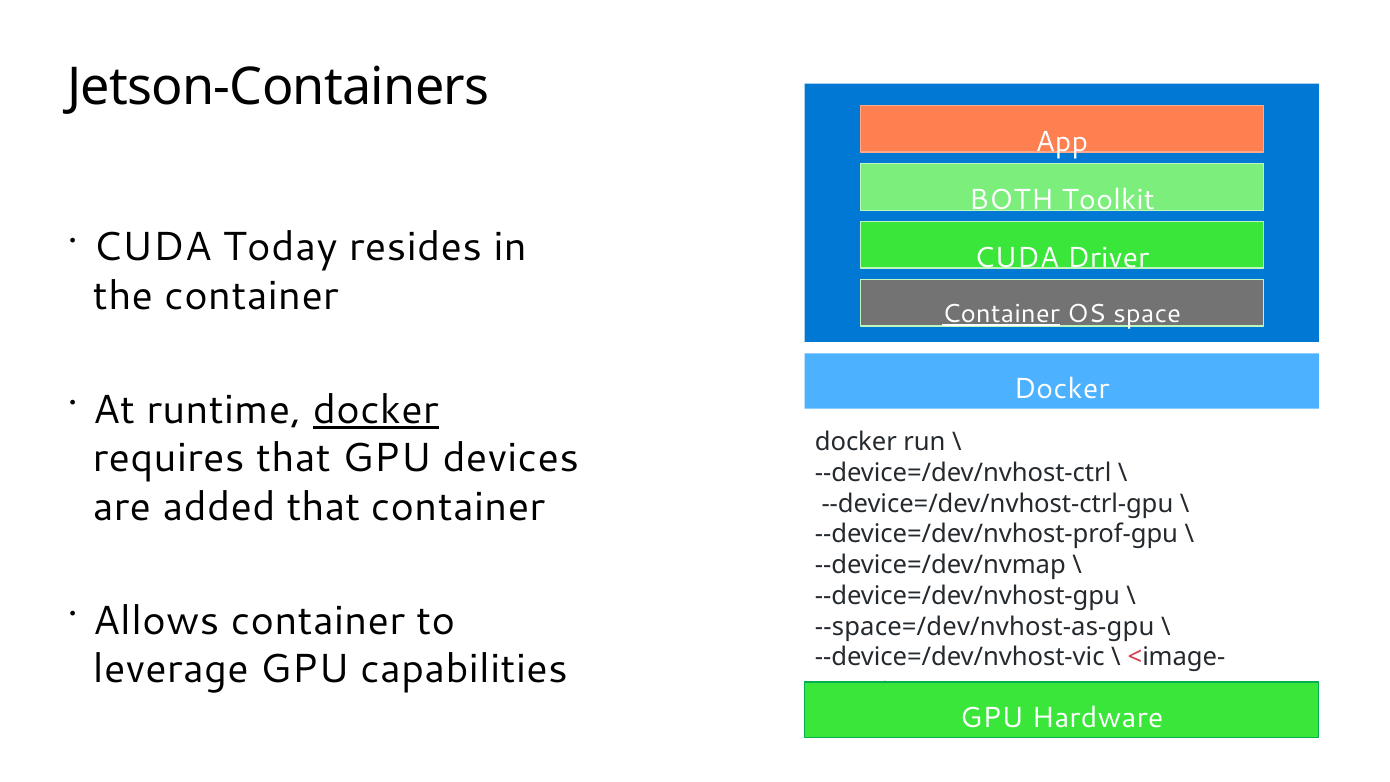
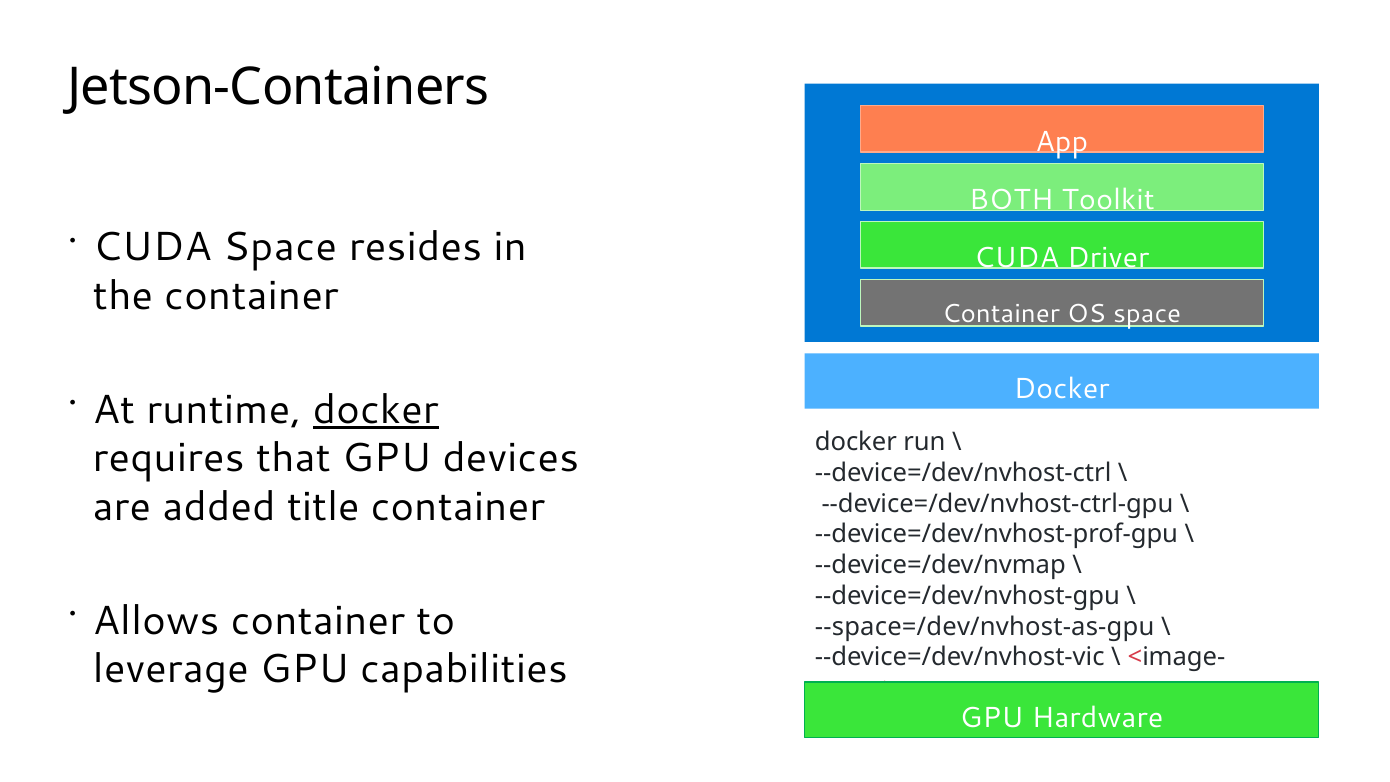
CUDA Today: Today -> Space
Container at (1001, 314) underline: present -> none
added that: that -> title
